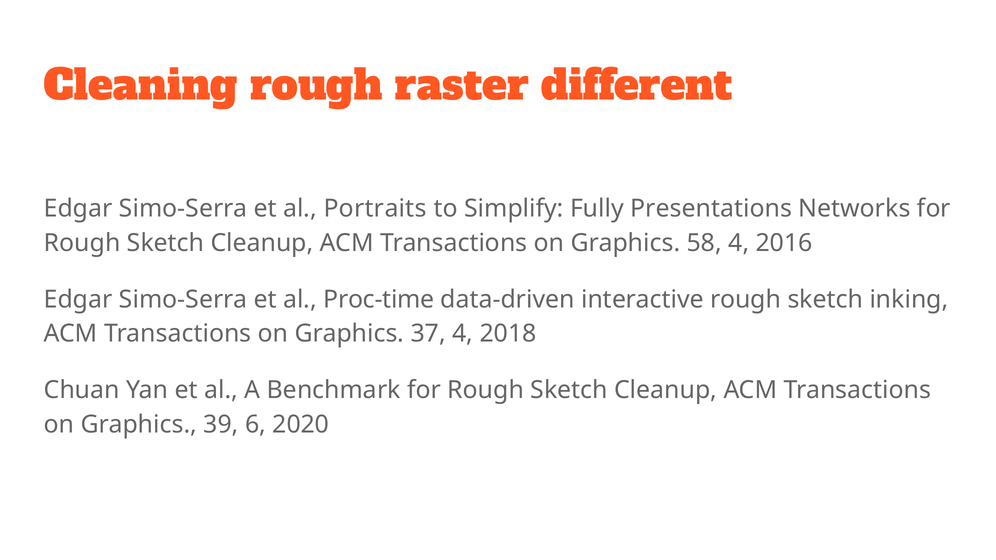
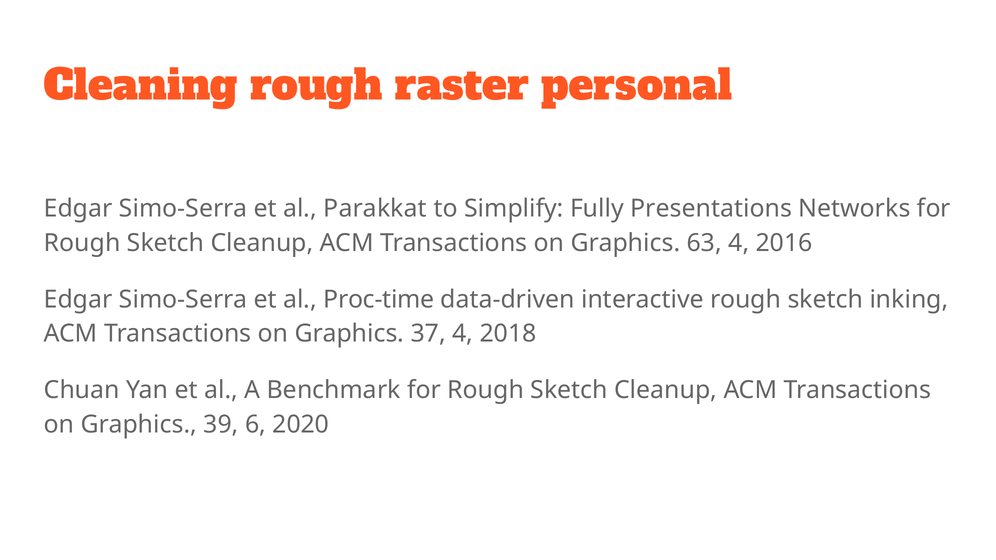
different: different -> personal
Portraits: Portraits -> Parakkat
58: 58 -> 63
